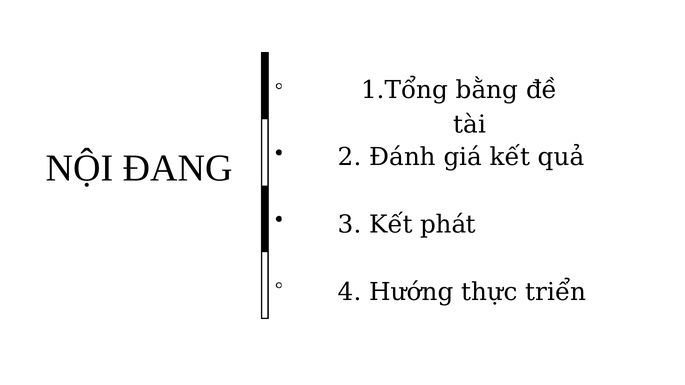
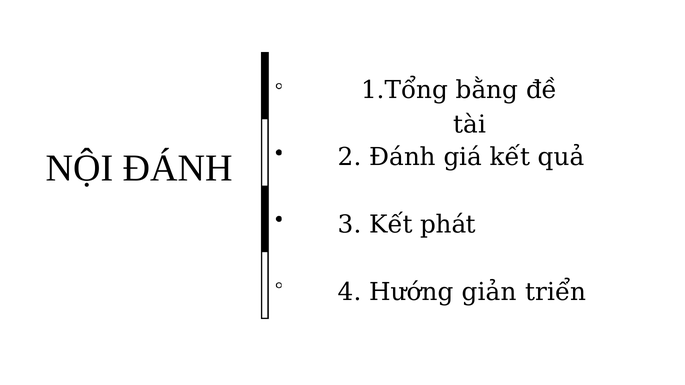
NỘI ĐANG: ĐANG -> ĐÁNH
thực: thực -> giản
